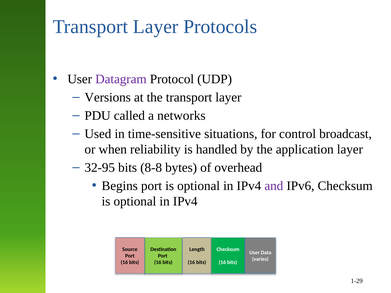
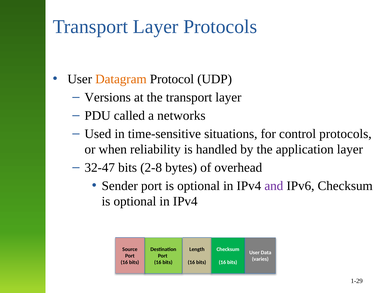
Datagram colour: purple -> orange
control broadcast: broadcast -> protocols
32-95: 32-95 -> 32-47
8-8: 8-8 -> 2-8
Begins: Begins -> Sender
